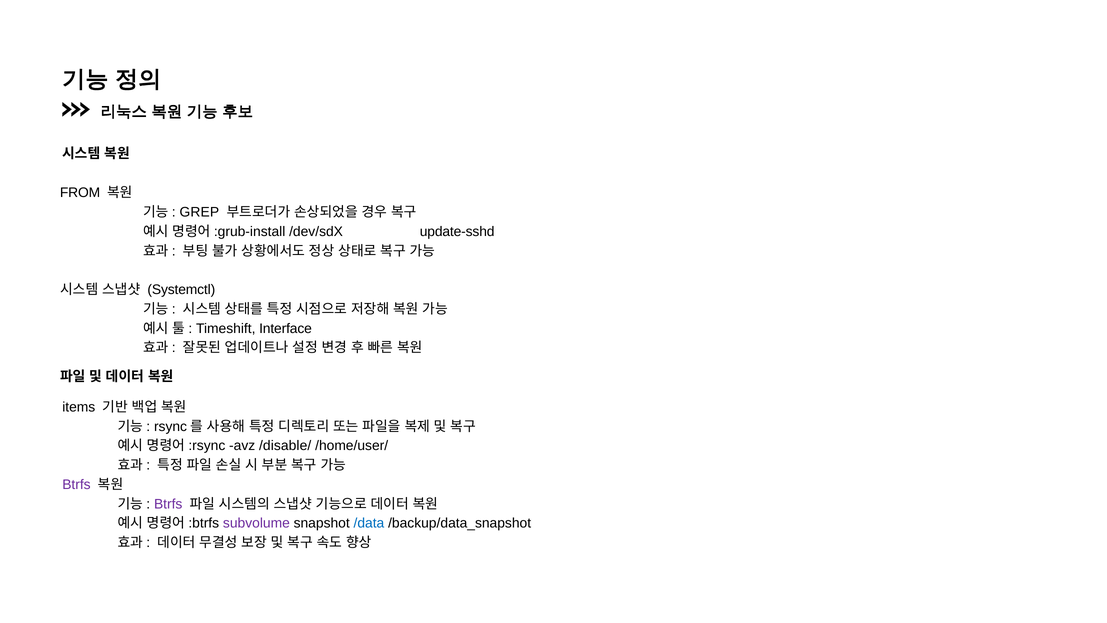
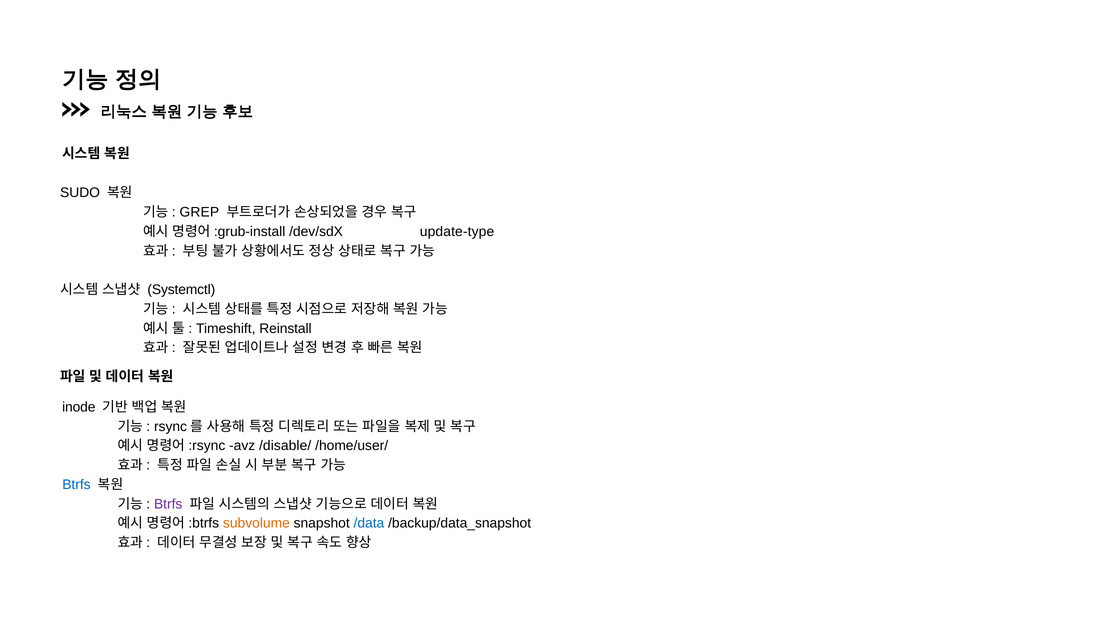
FROM: FROM -> SUDO
update-sshd: update-sshd -> update-type
Interface: Interface -> Reinstall
items: items -> inode
Btrfs at (76, 484) colour: purple -> blue
subvolume colour: purple -> orange
